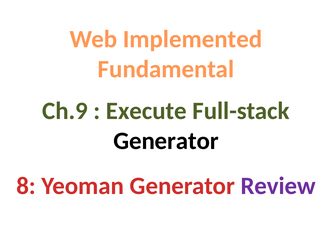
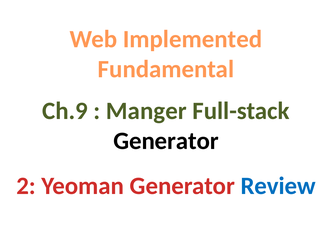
Execute: Execute -> Manger
8: 8 -> 2
Review colour: purple -> blue
